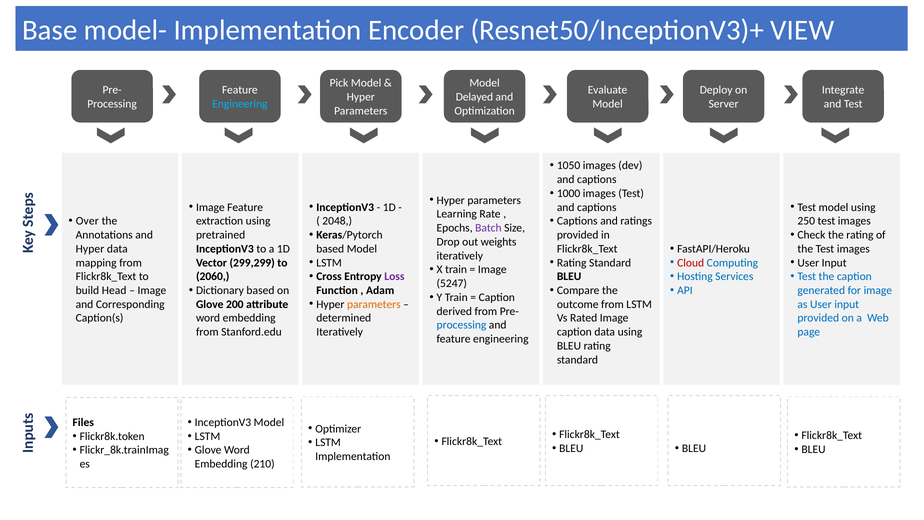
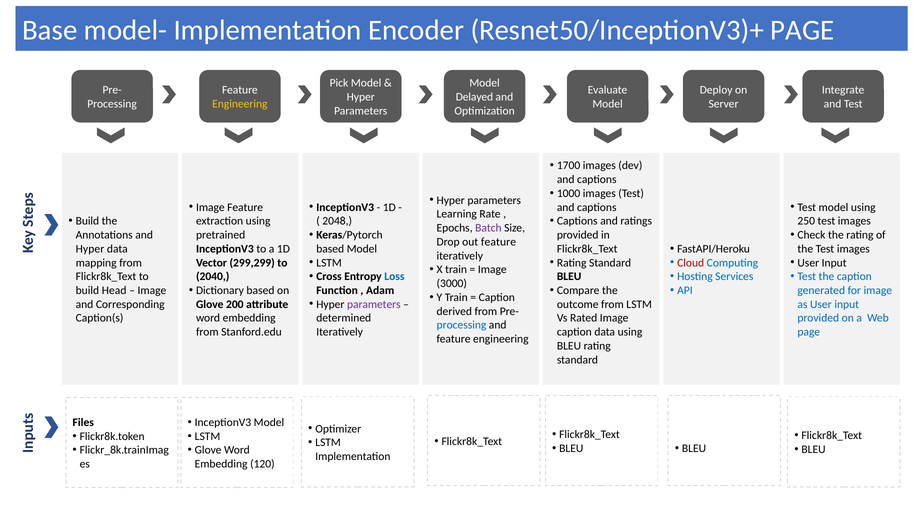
Resnet50/InceptionV3)+ VIEW: VIEW -> PAGE
Engineering at (240, 104) colour: light blue -> yellow
1050: 1050 -> 1700
Over at (87, 221): Over -> Build
out weights: weights -> feature
Loss colour: purple -> blue
2060: 2060 -> 2040
5247: 5247 -> 3000
parameters at (374, 304) colour: orange -> purple
210: 210 -> 120
